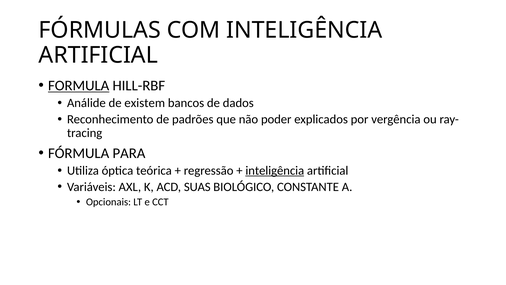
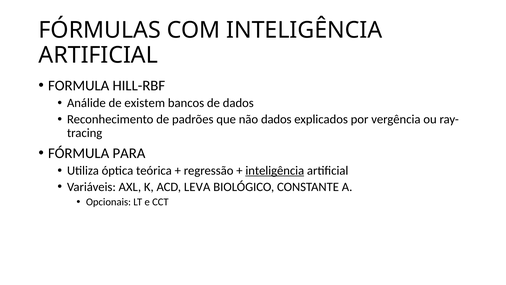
FORMULA underline: present -> none
não poder: poder -> dados
SUAS: SUAS -> LEVA
